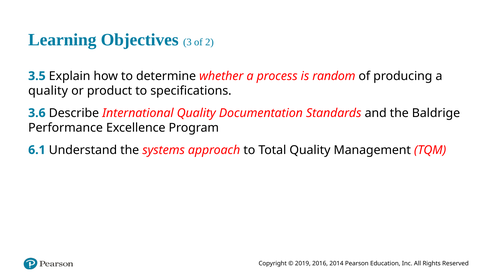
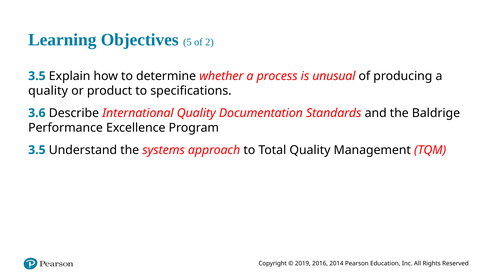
3: 3 -> 5
random: random -> unusual
6.1 at (37, 150): 6.1 -> 3.5
